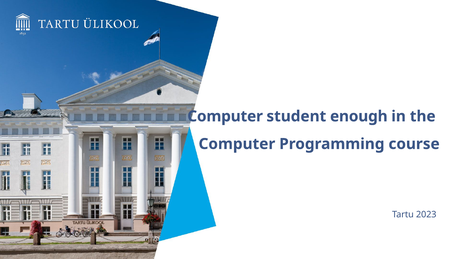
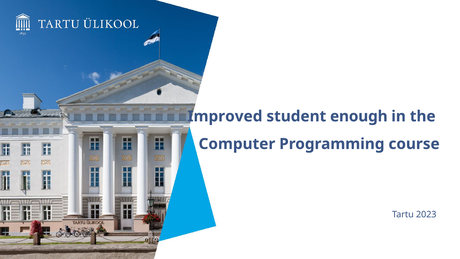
Computer at (225, 116): Computer -> Improved
